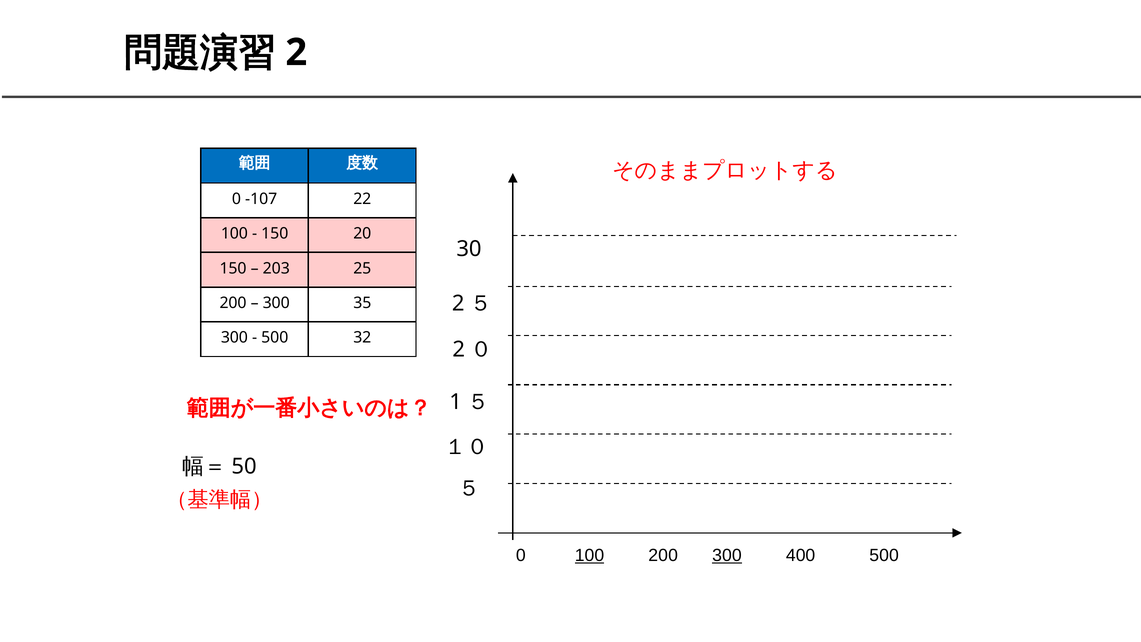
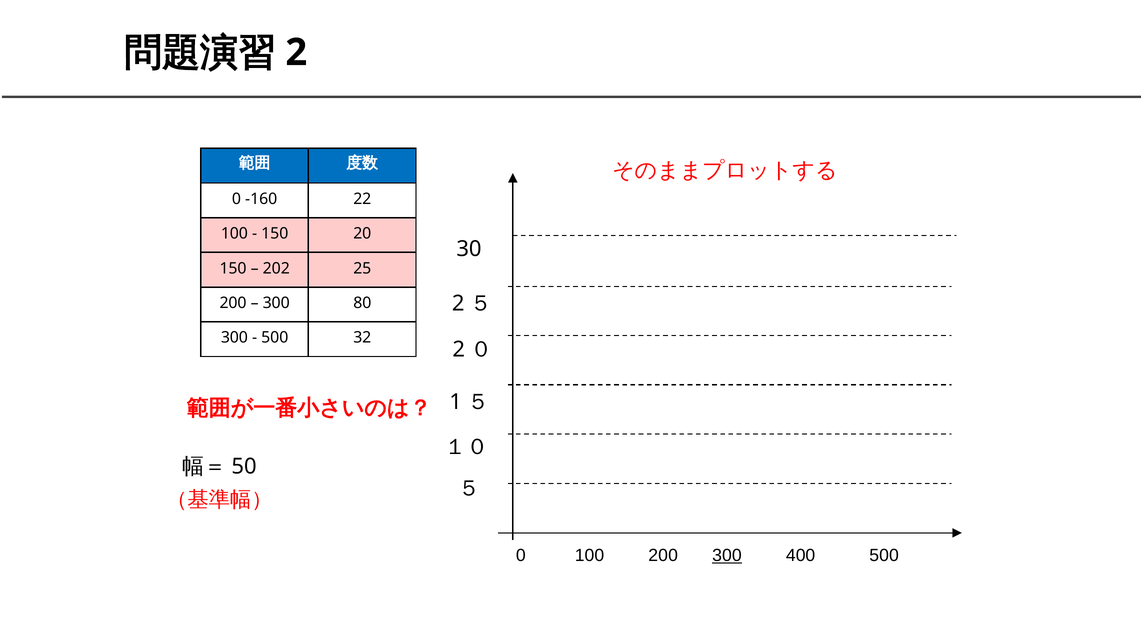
-107: -107 -> -160
203: 203 -> 202
35: 35 -> 80
100 at (590, 555) underline: present -> none
